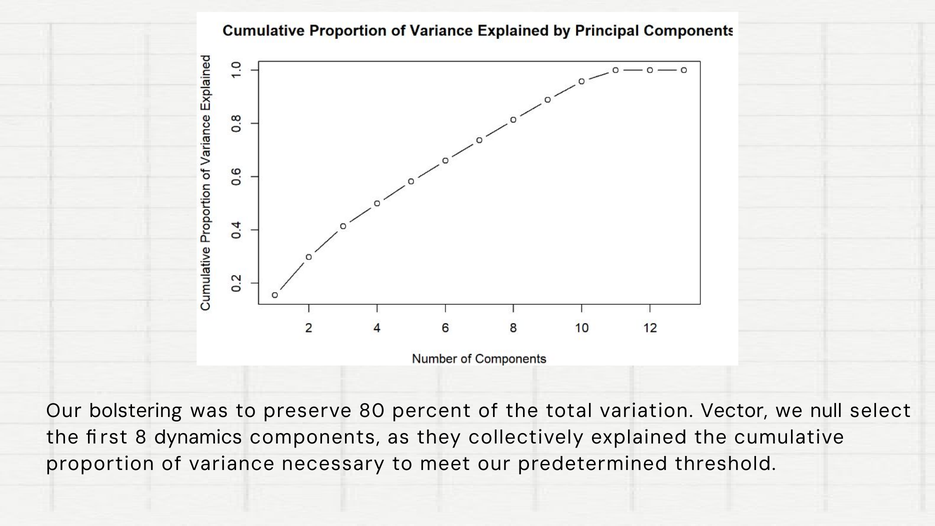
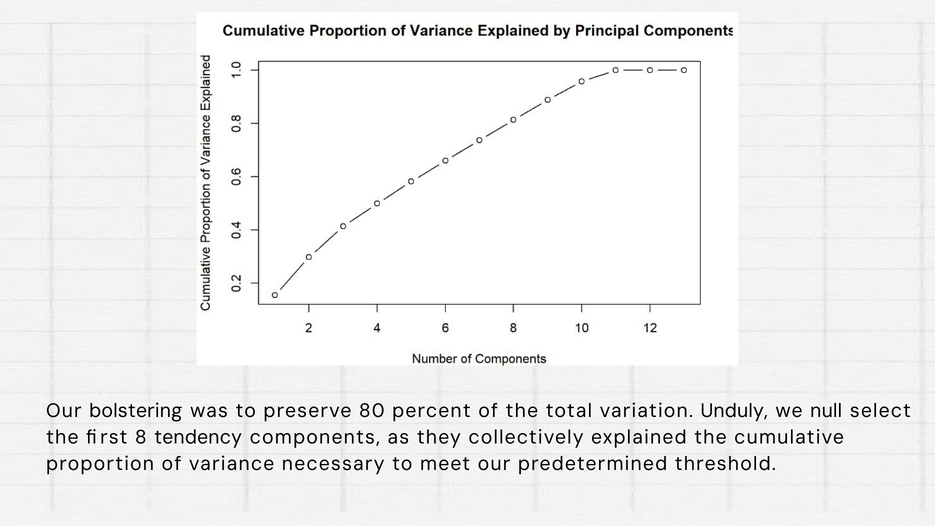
Vector: Vector -> Unduly
dynamics: dynamics -> tendency
